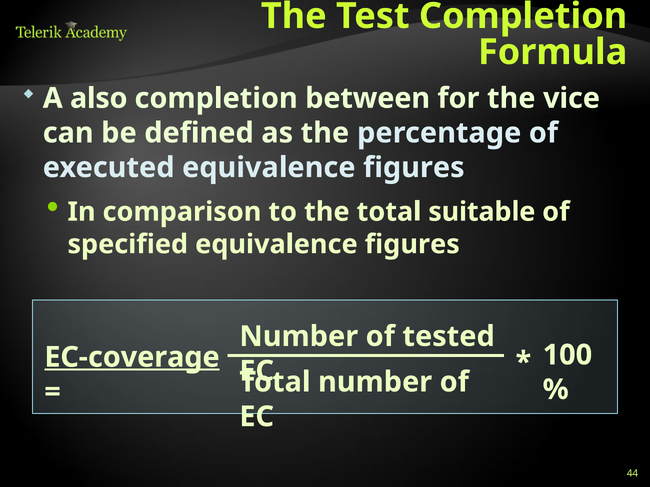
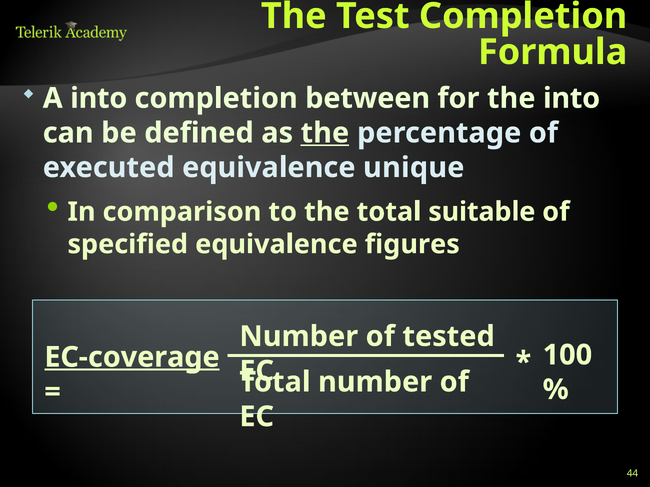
A also: also -> into
the vice: vice -> into
the at (325, 133) underline: none -> present
executed equivalence figures: figures -> unique
